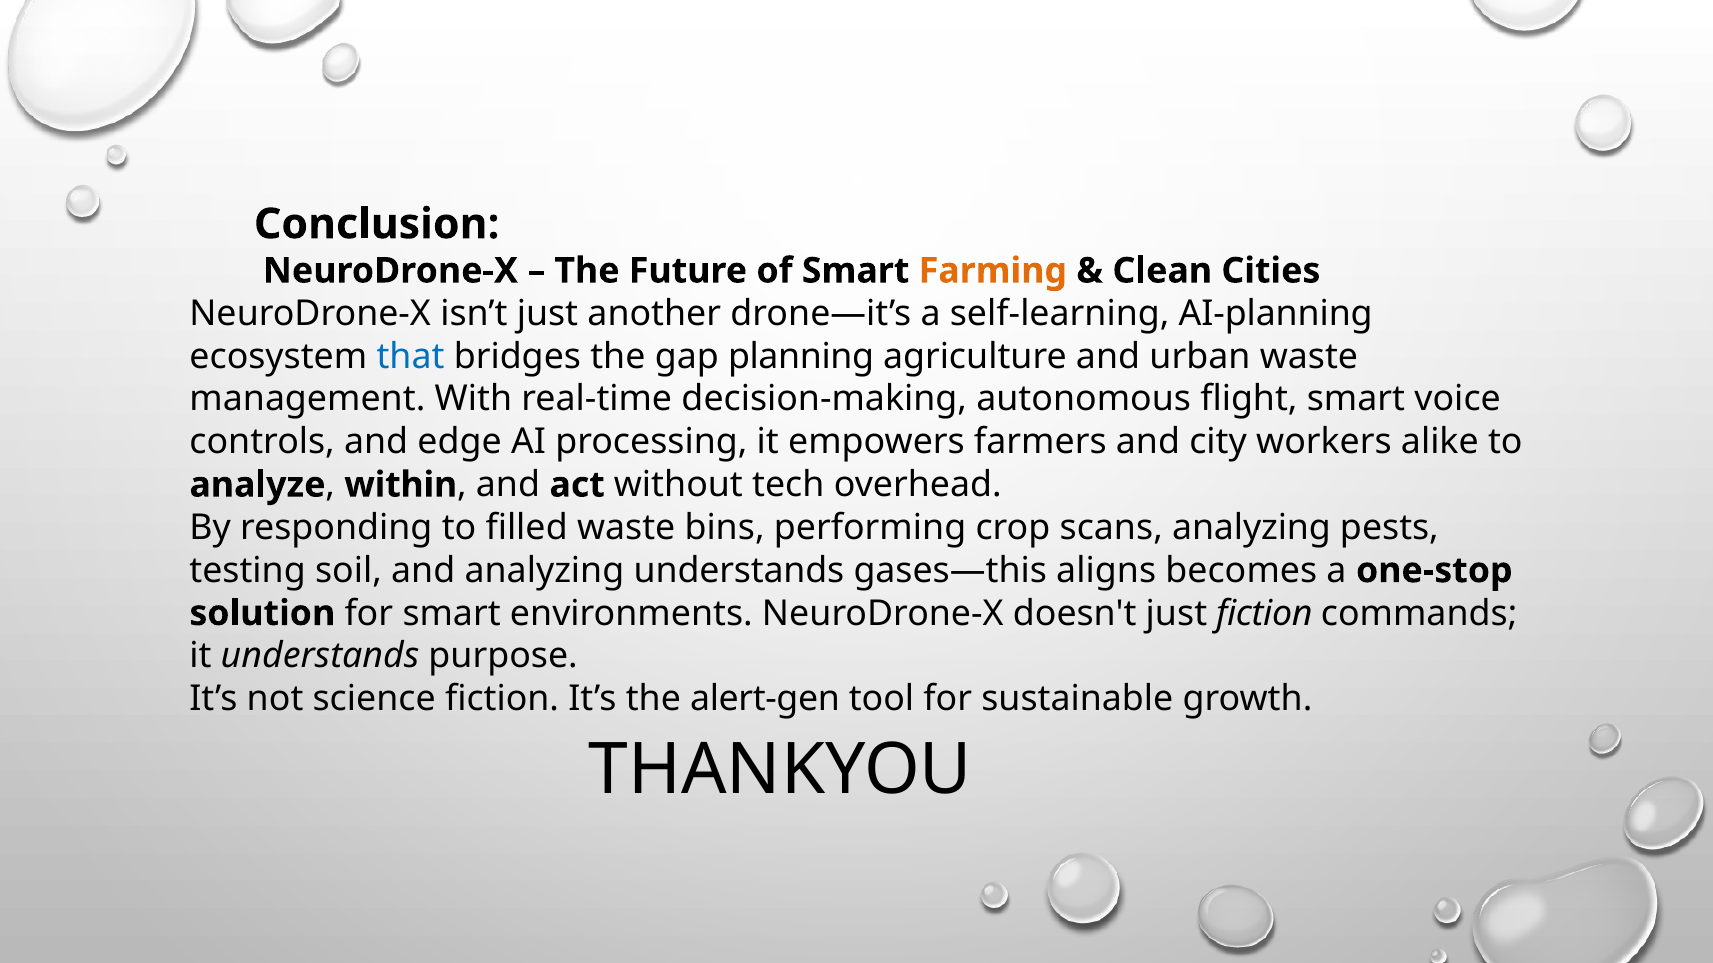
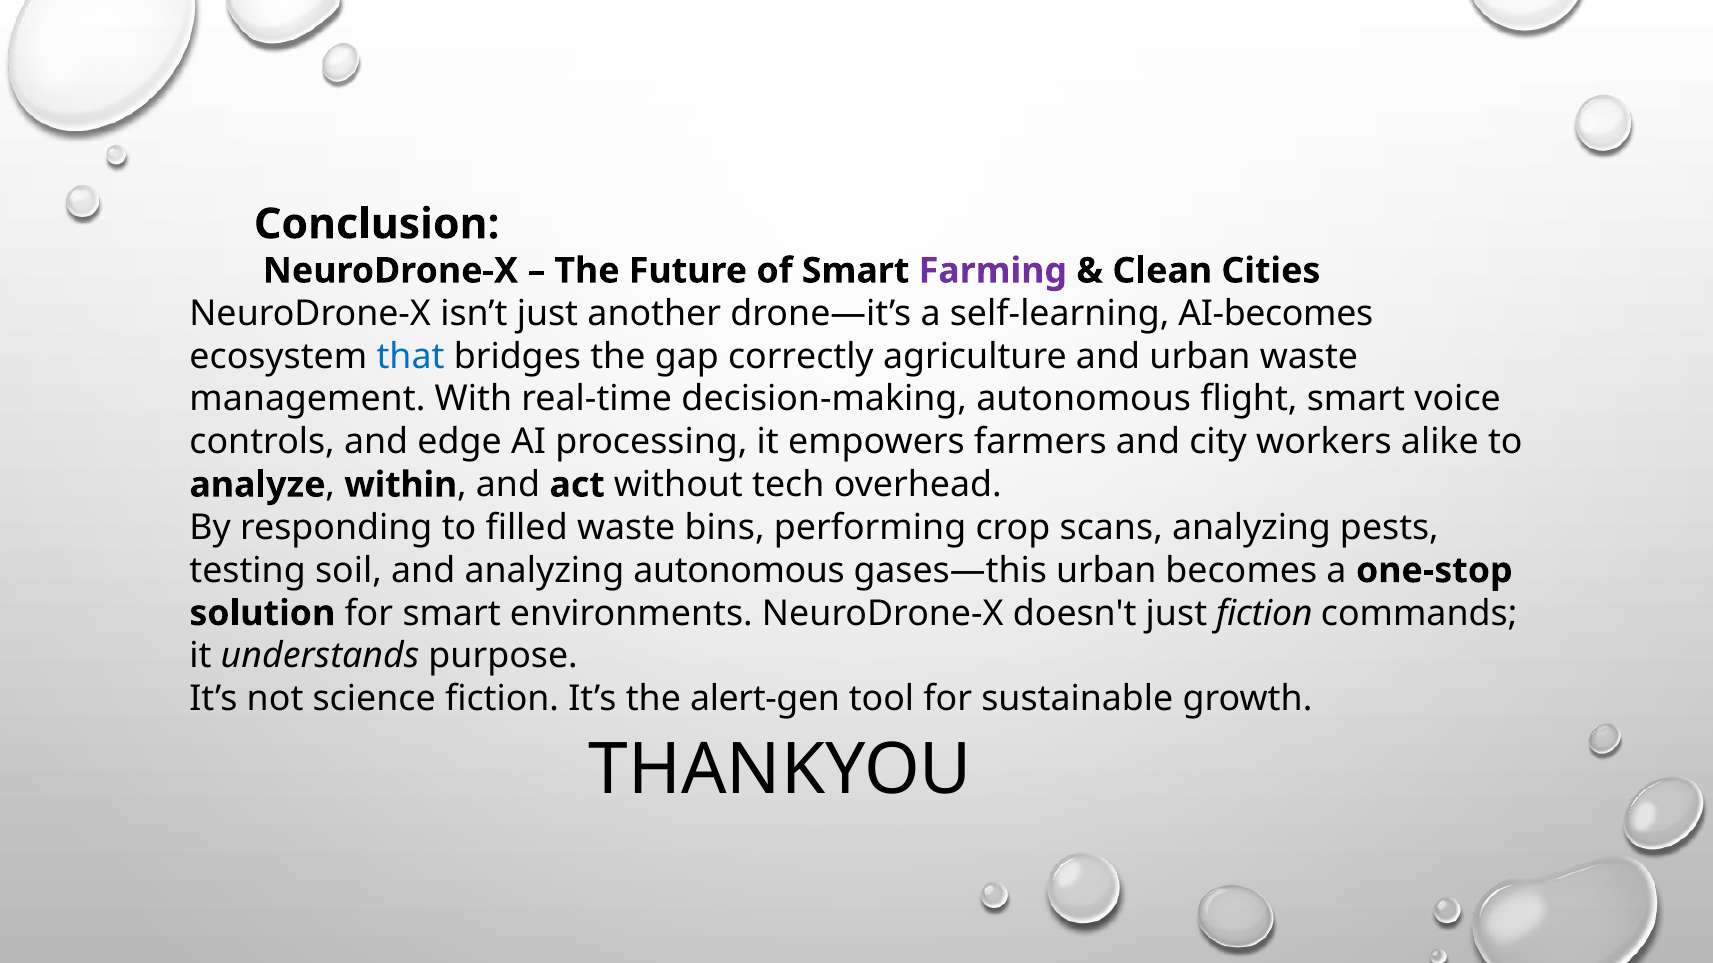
Farming colour: orange -> purple
AI-planning: AI-planning -> AI-becomes
planning: planning -> correctly
analyzing understands: understands -> autonomous
gases—this aligns: aligns -> urban
